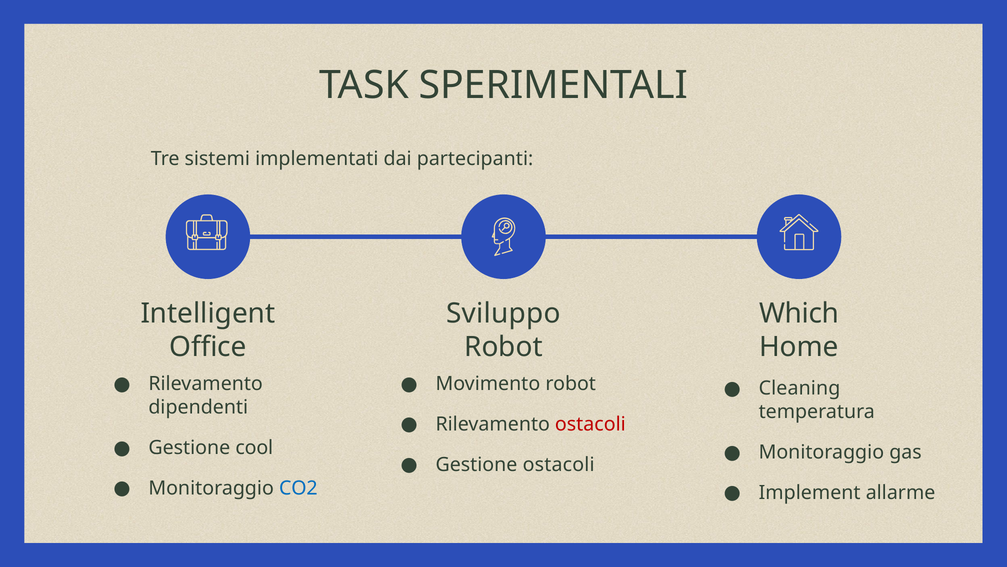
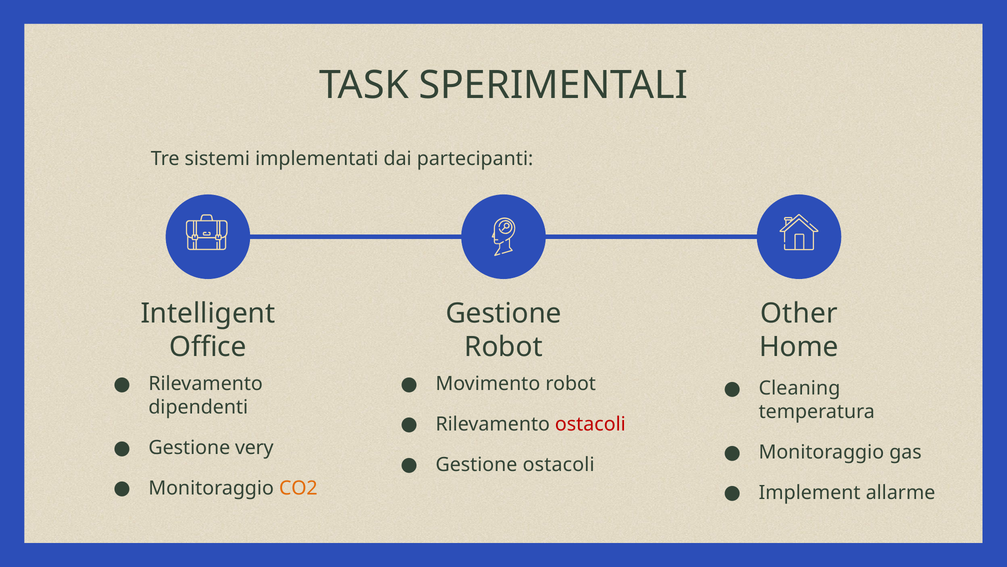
Sviluppo at (503, 313): Sviluppo -> Gestione
Which: Which -> Other
cool: cool -> very
CO2 colour: blue -> orange
